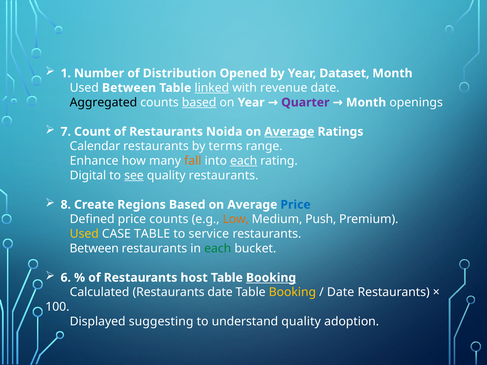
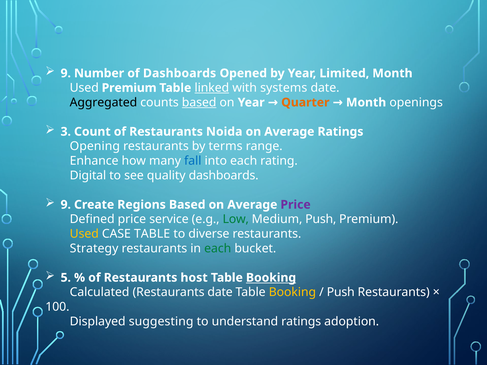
1 at (66, 73): 1 -> 9
of Distribution: Distribution -> Dashboards
Dataset: Dataset -> Limited
Used Between: Between -> Premium
revenue: revenue -> systems
Quarter colour: purple -> orange
7: 7 -> 3
Average at (289, 132) underline: present -> none
Calendar: Calendar -> Opening
fall colour: orange -> blue
each at (244, 161) underline: present -> none
see underline: present -> none
quality restaurants: restaurants -> dashboards
8 at (66, 205): 8 -> 9
Price at (296, 205) colour: blue -> purple
price counts: counts -> service
Low colour: orange -> green
service: service -> diverse
Between at (94, 249): Between -> Strategy
6: 6 -> 5
Date at (341, 292): Date -> Push
understand quality: quality -> ratings
